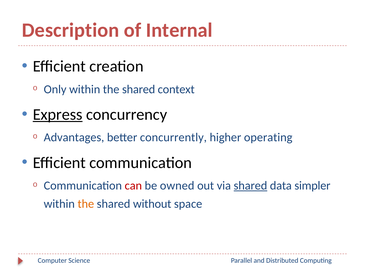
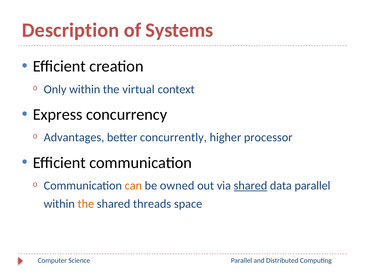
Internal: Internal -> Systems
shared at (139, 89): shared -> virtual
Express underline: present -> none
operating: operating -> processor
can colour: red -> orange
data simpler: simpler -> parallel
without: without -> threads
